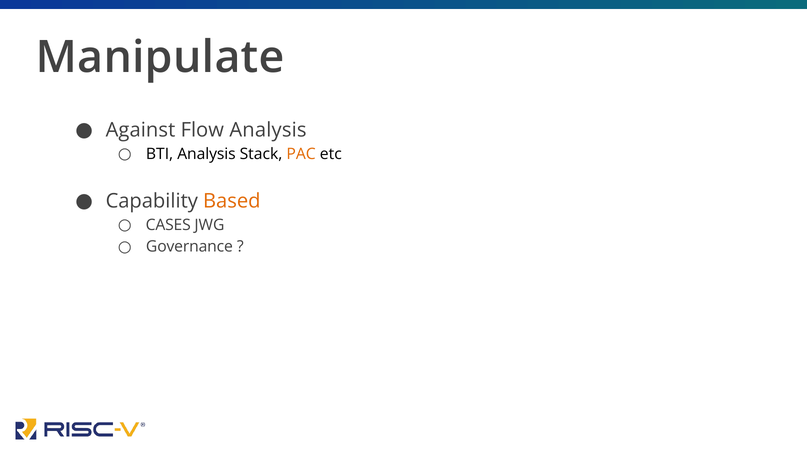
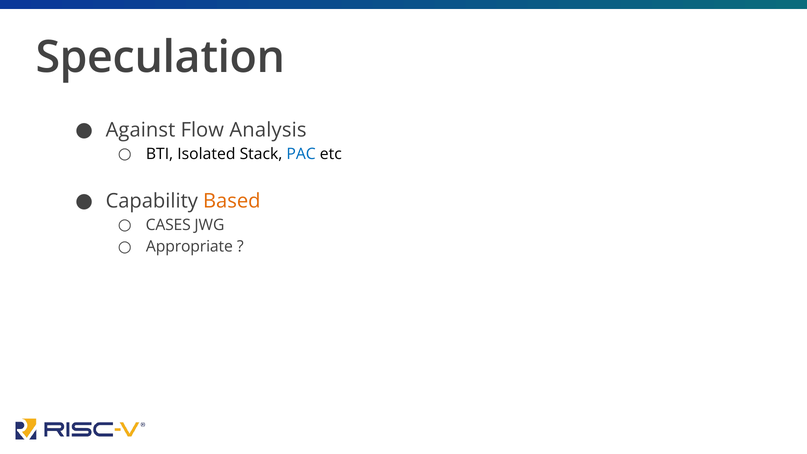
Manipulate: Manipulate -> Speculation
BTI Analysis: Analysis -> Isolated
PAC colour: orange -> blue
Governance: Governance -> Appropriate
